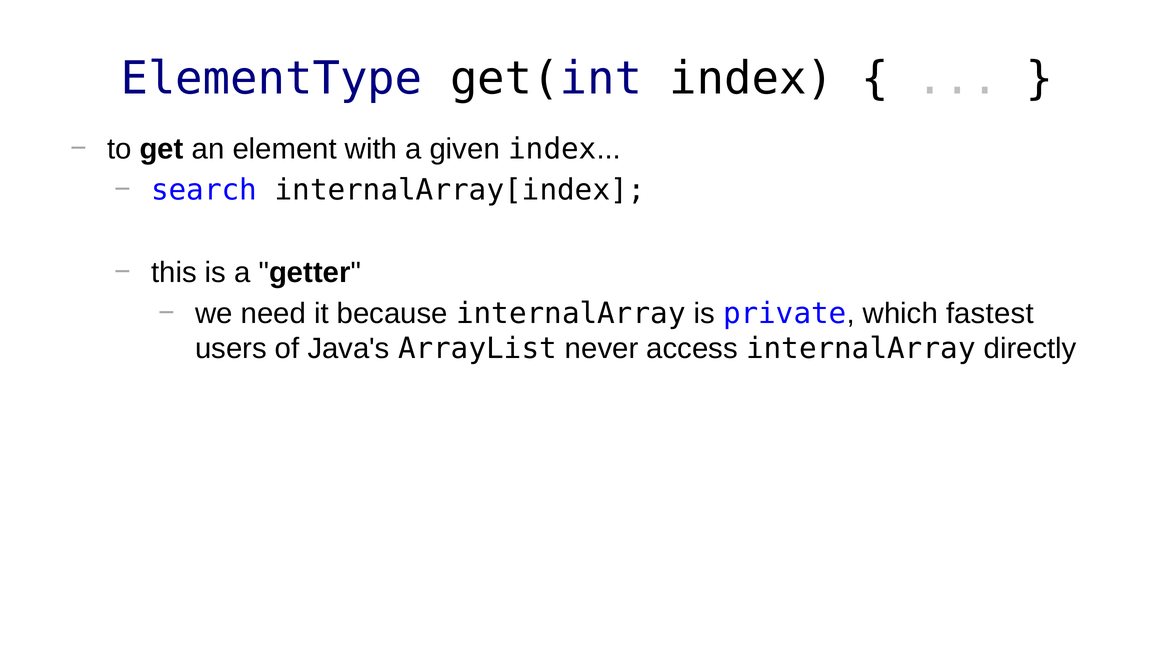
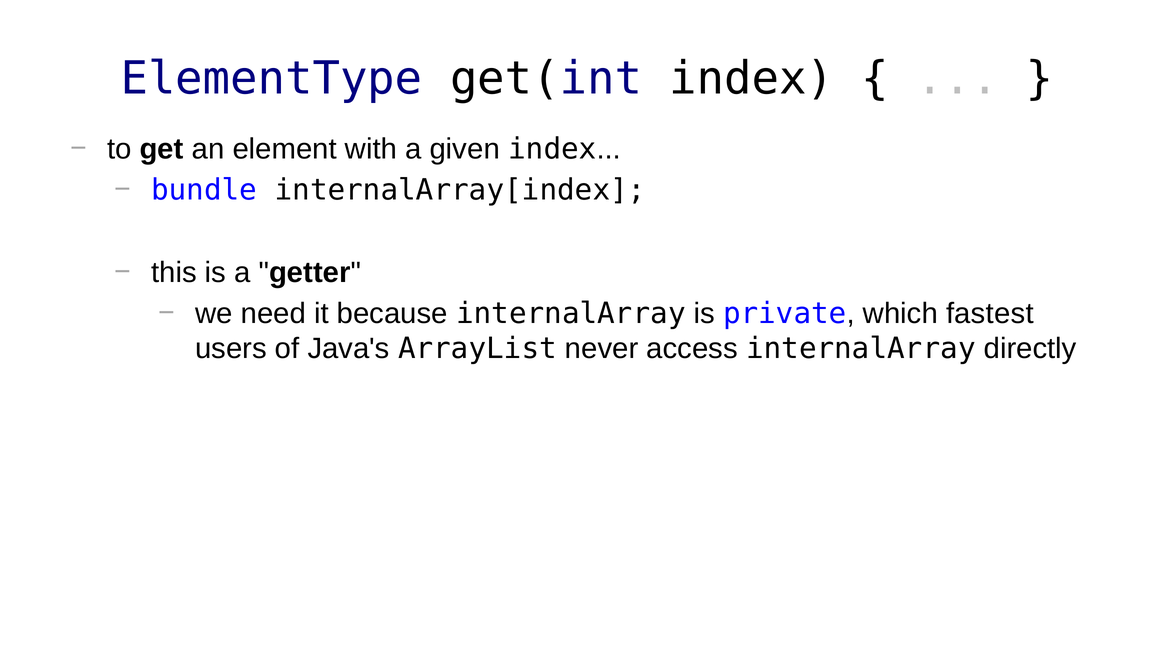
search: search -> bundle
